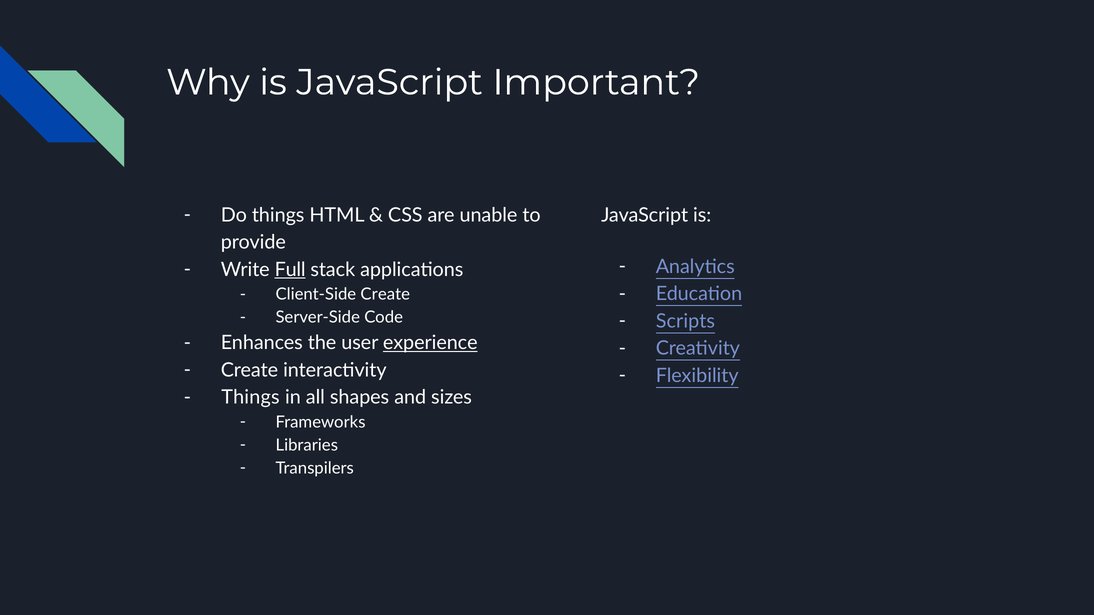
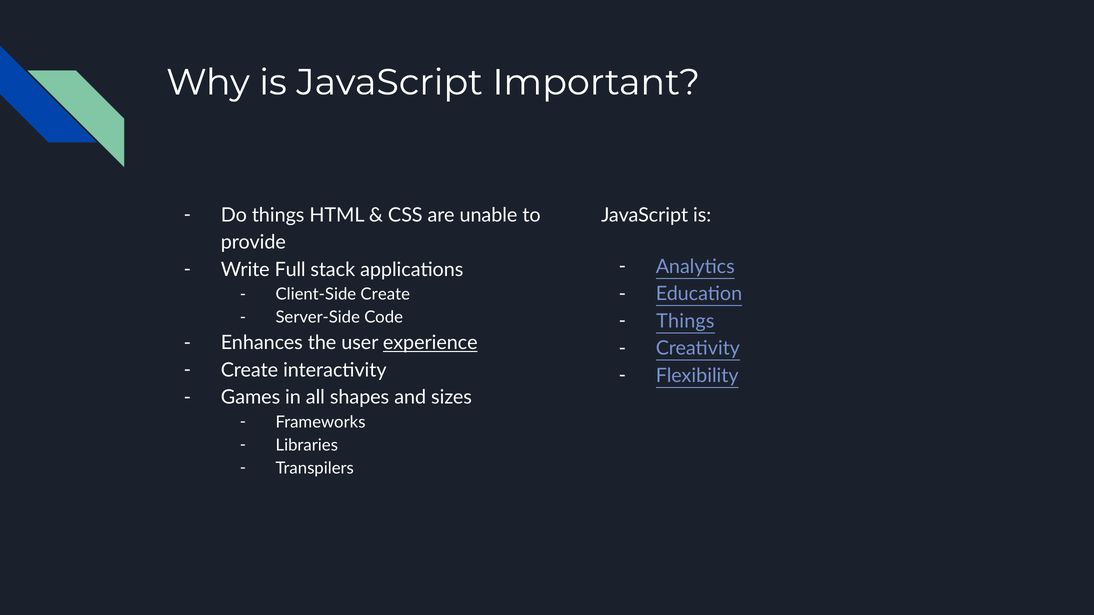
Full underline: present -> none
Scripts at (685, 321): Scripts -> Things
Things at (250, 398): Things -> Games
